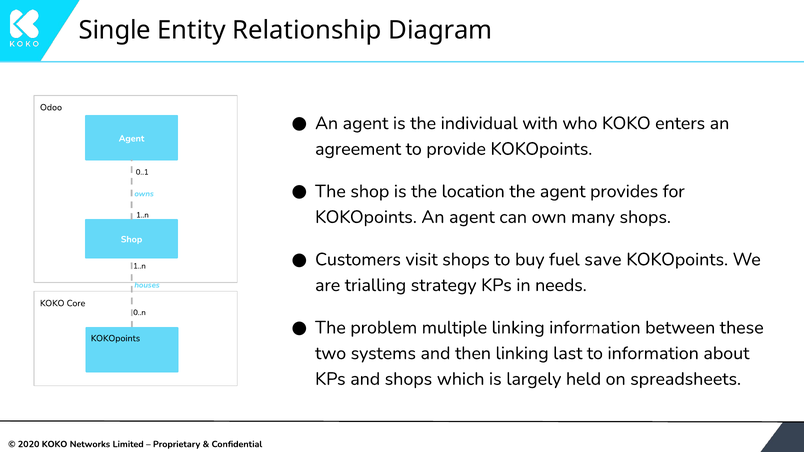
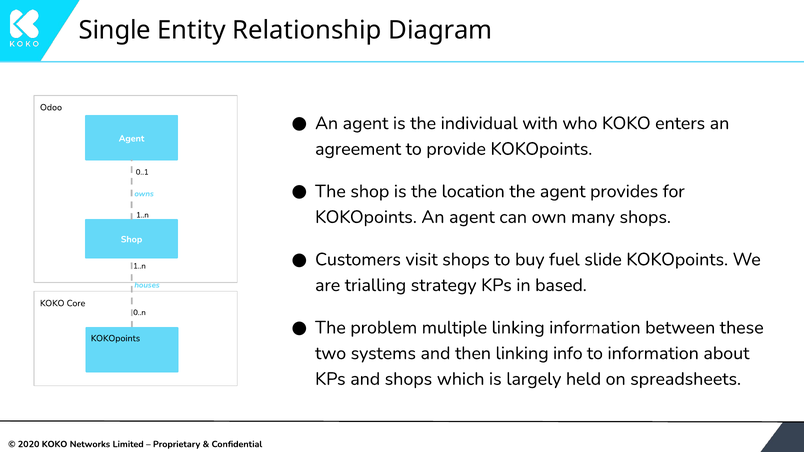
save: save -> slide
needs: needs -> based
last: last -> info
